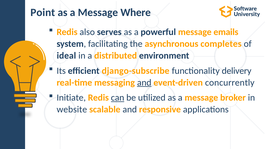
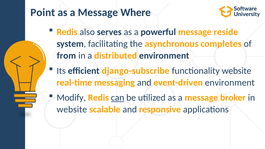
emails: emails -> reside
ideal: ideal -> from
functionality delivery: delivery -> website
and at (144, 83) underline: present -> none
event-driven concurrently: concurrently -> environment
Initiate: Initiate -> Modify
